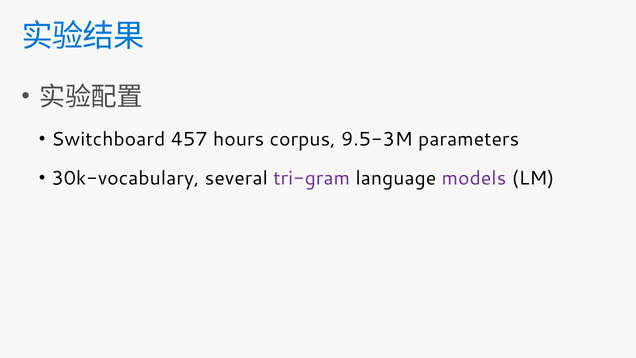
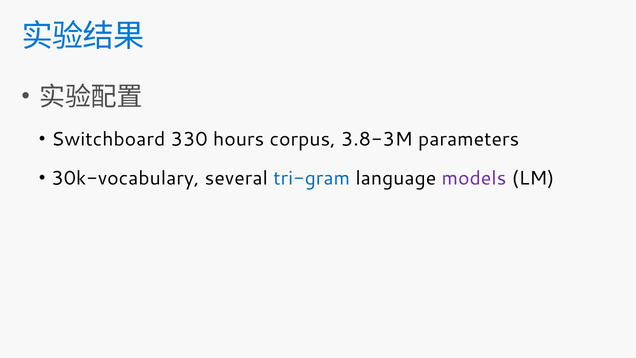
457: 457 -> 330
9.5-3M: 9.5-3M -> 3.8-3M
tri-gram colour: purple -> blue
